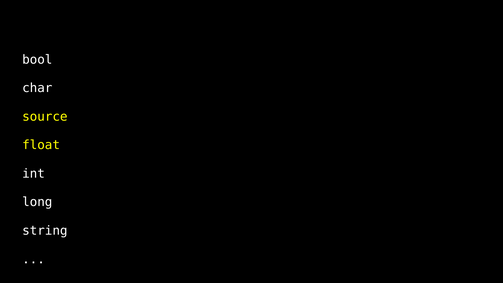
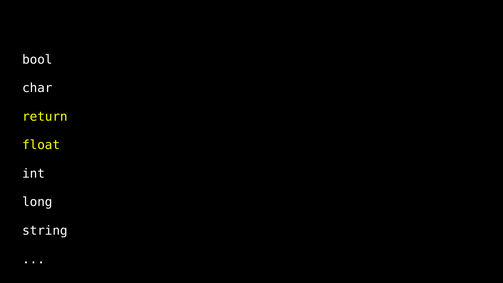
source: source -> return
